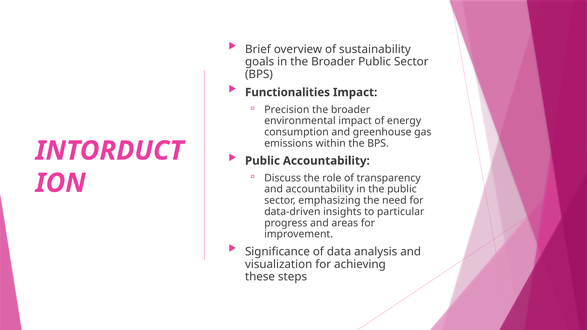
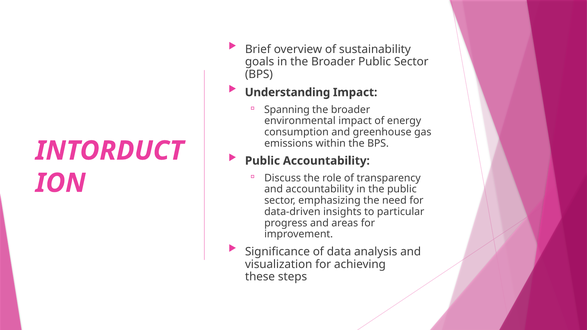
Functionalities: Functionalities -> Understanding
Precision: Precision -> Spanning
